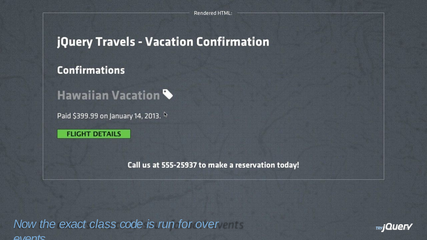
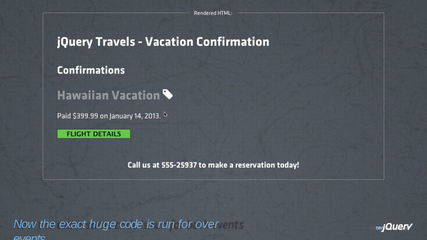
class: class -> huge
